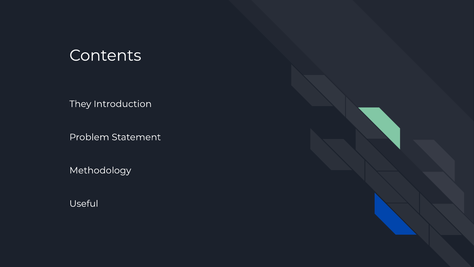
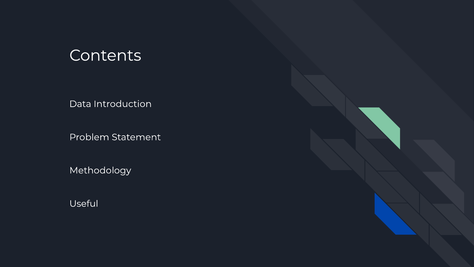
They: They -> Data
